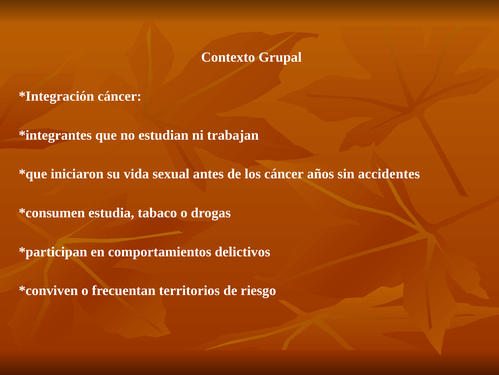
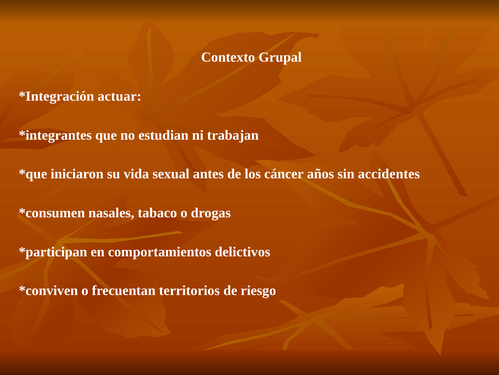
cáncer at (120, 96): cáncer -> actuar
estudia: estudia -> nasales
